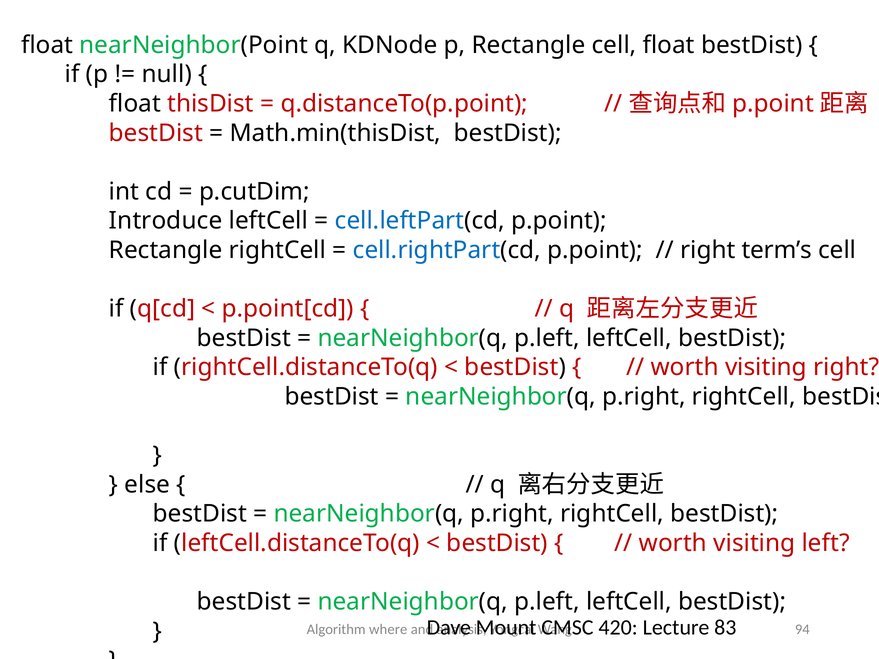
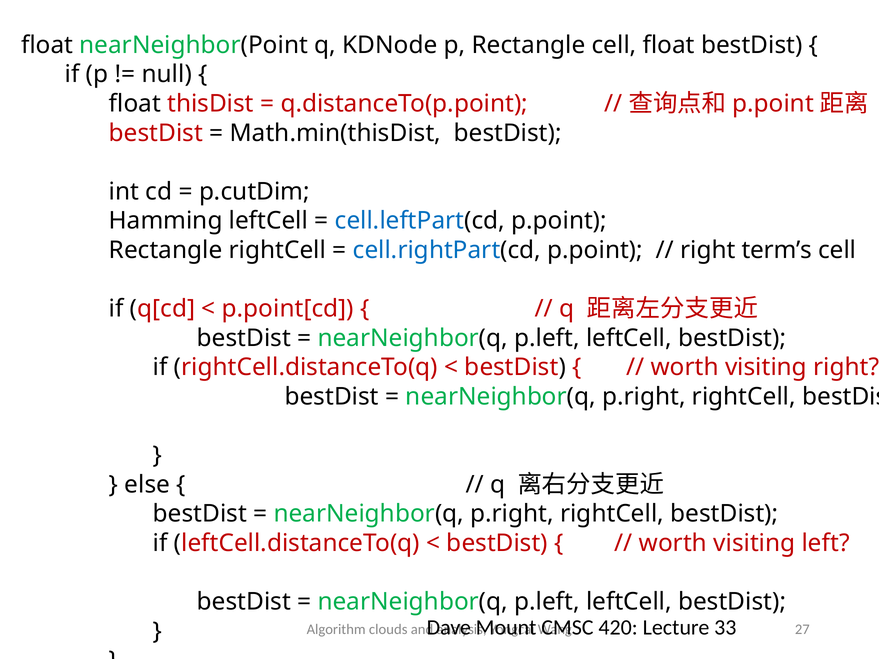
Introduce: Introduce -> Hamming
83: 83 -> 33
where: where -> clouds
94: 94 -> 27
